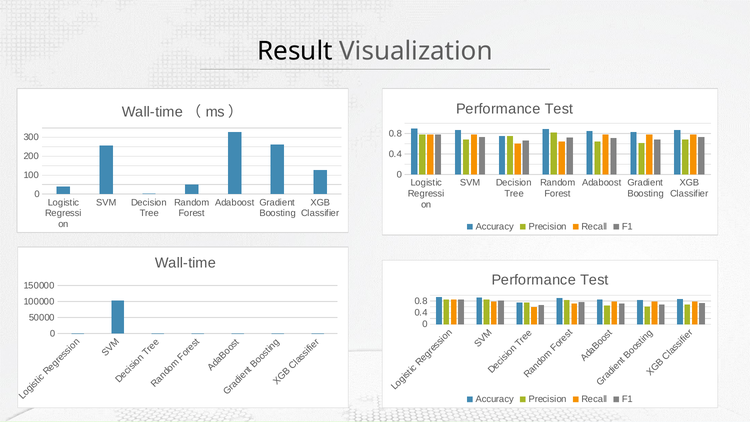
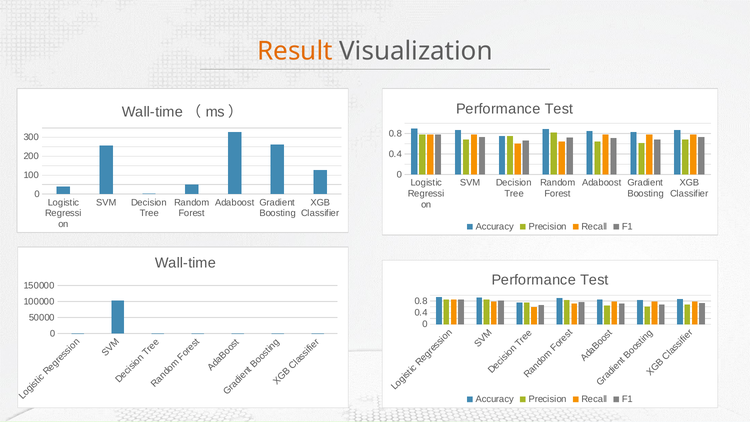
Result colour: black -> orange
